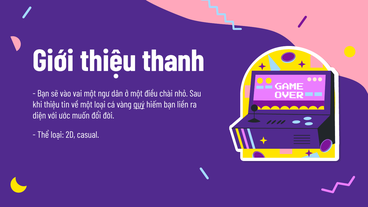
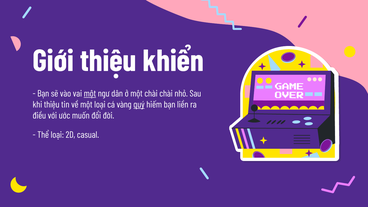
thanh: thanh -> khiển
một at (90, 93) underline: none -> present
một điều: điều -> chài
diện: diện -> điều
